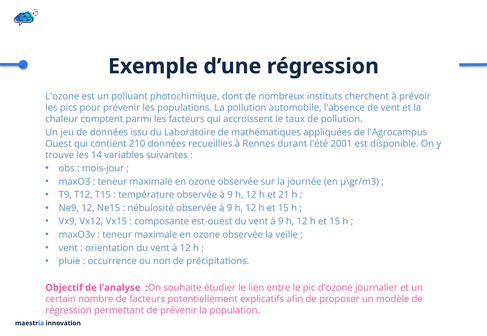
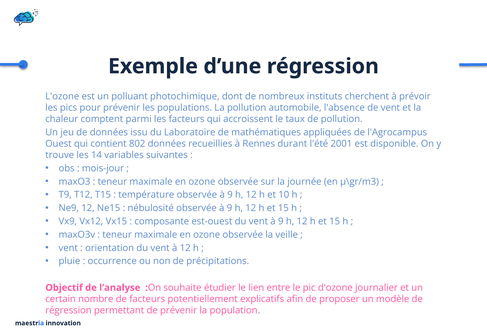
210: 210 -> 802
21: 21 -> 10
